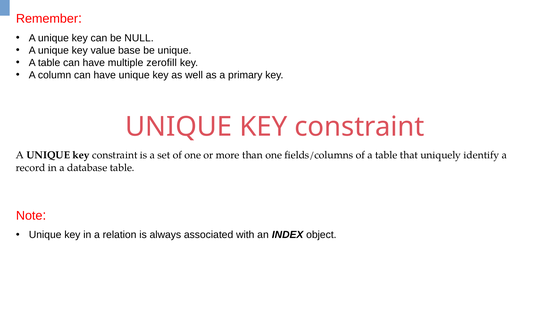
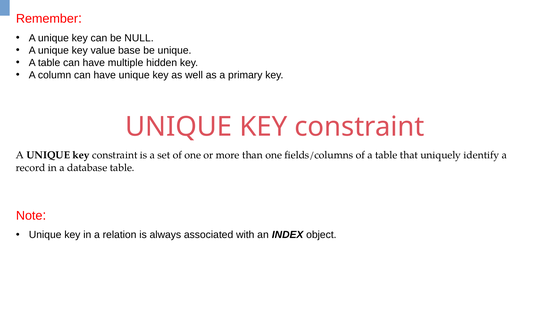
zerofill: zerofill -> hidden
